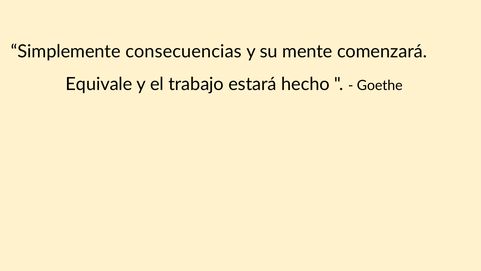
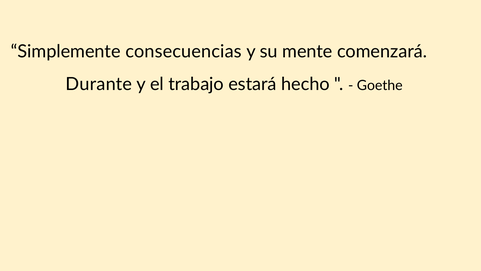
Equivale: Equivale -> Durante
